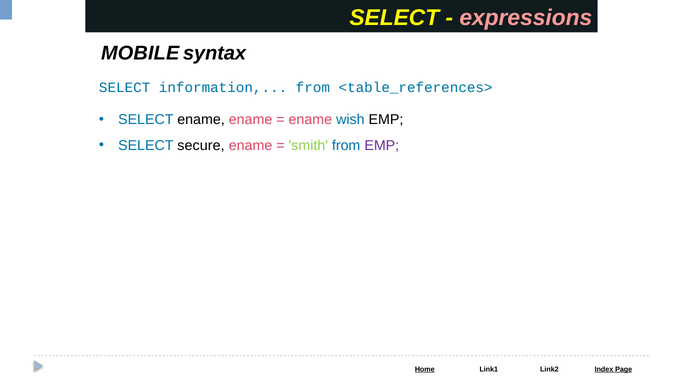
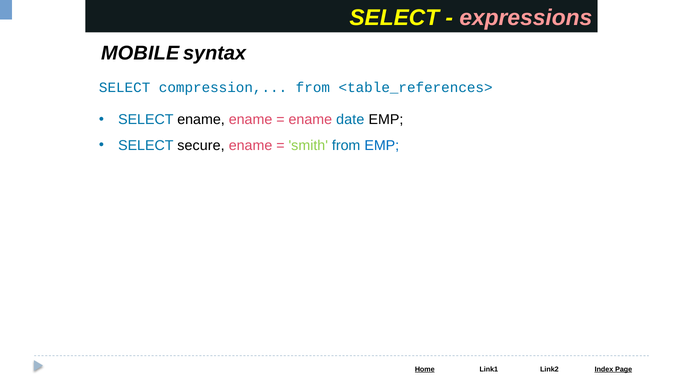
information: information -> compression
wish: wish -> date
EMP at (382, 145) colour: purple -> blue
